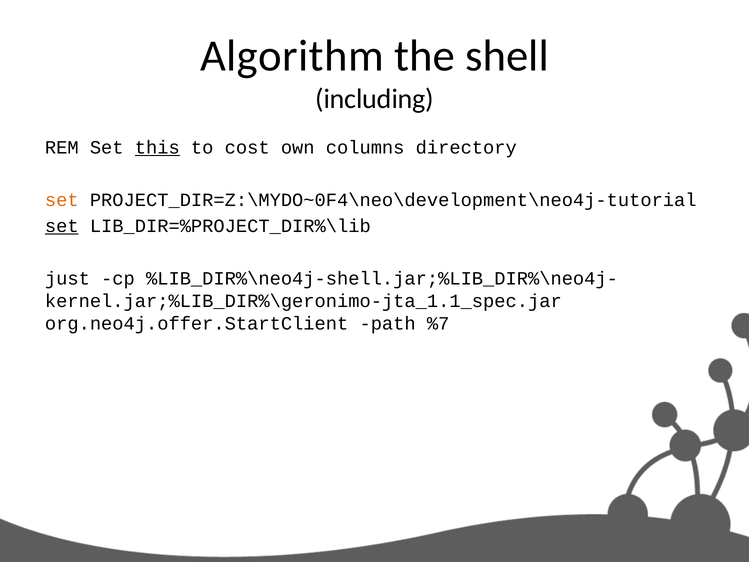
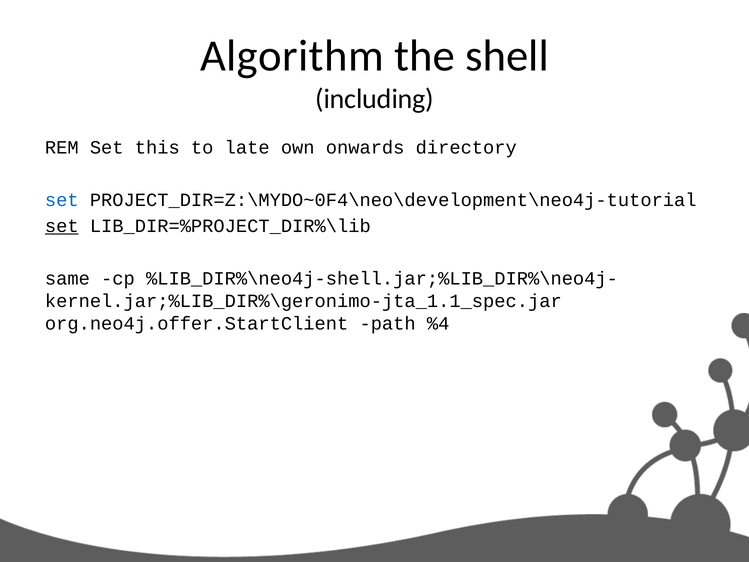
this underline: present -> none
cost: cost -> late
columns: columns -> onwards
set at (62, 200) colour: orange -> blue
just: just -> same
%7: %7 -> %4
